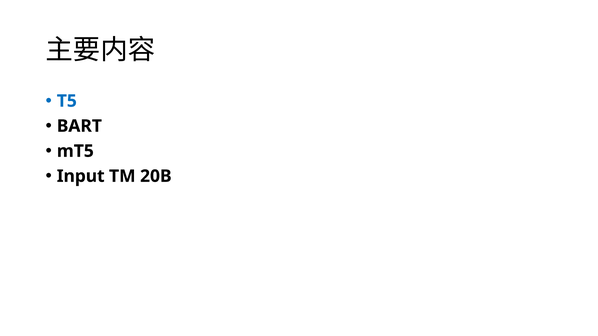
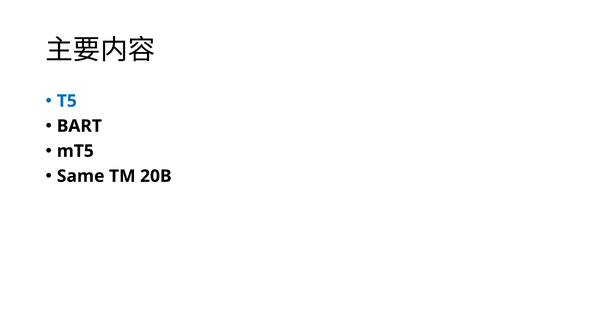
Input: Input -> Same
